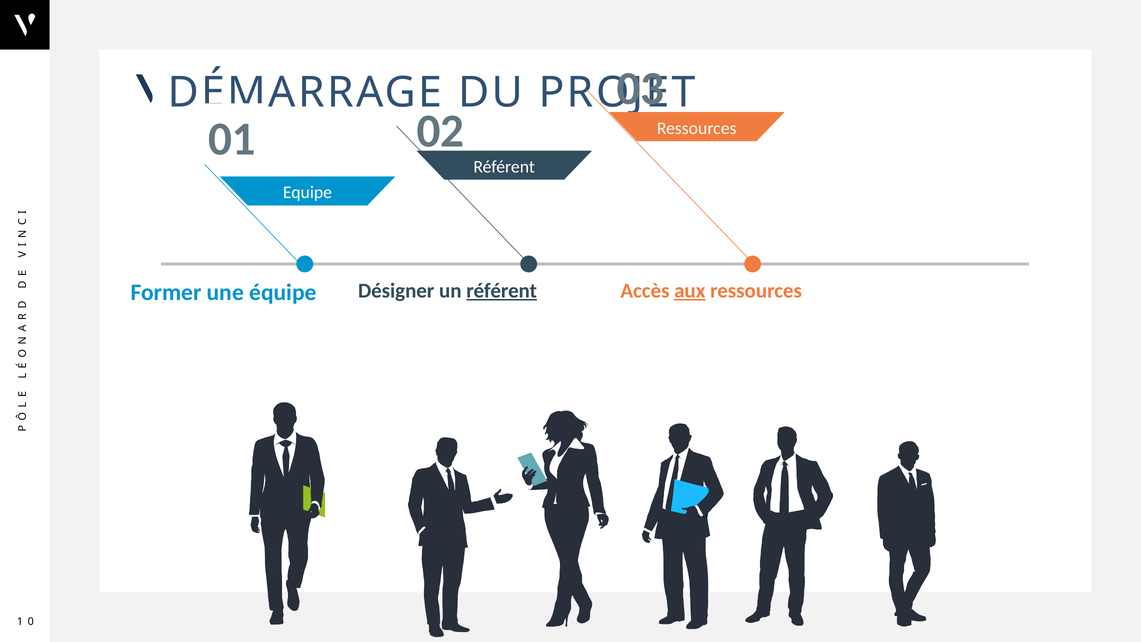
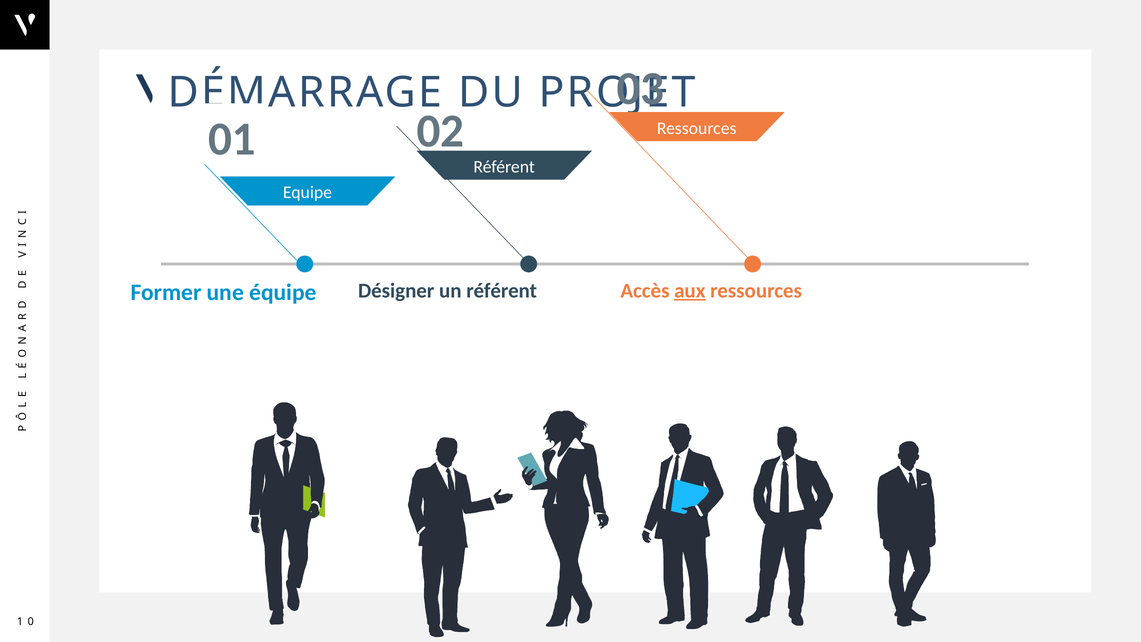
référent at (502, 291) underline: present -> none
